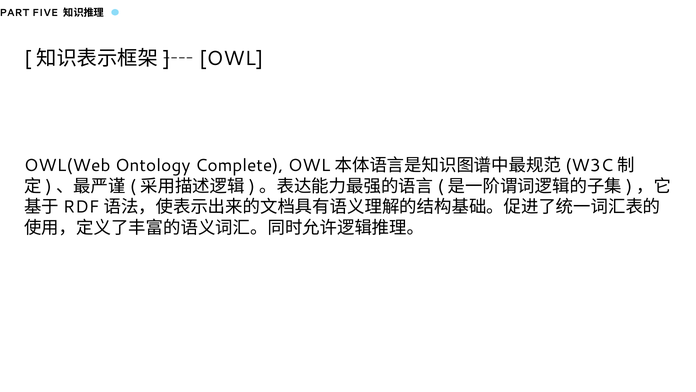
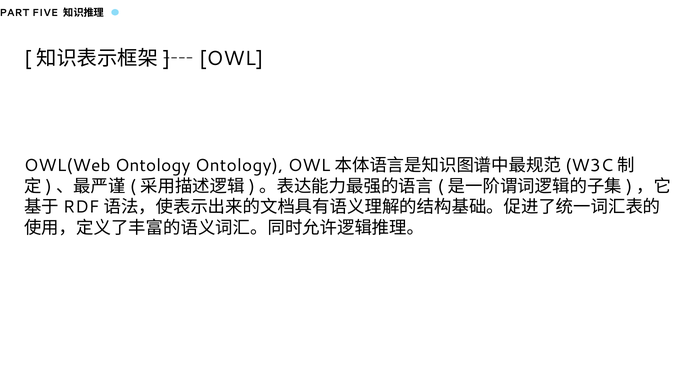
Ontology Complete: Complete -> Ontology
